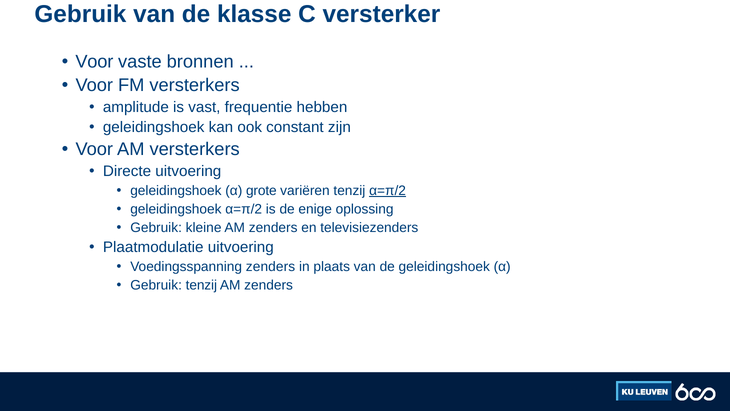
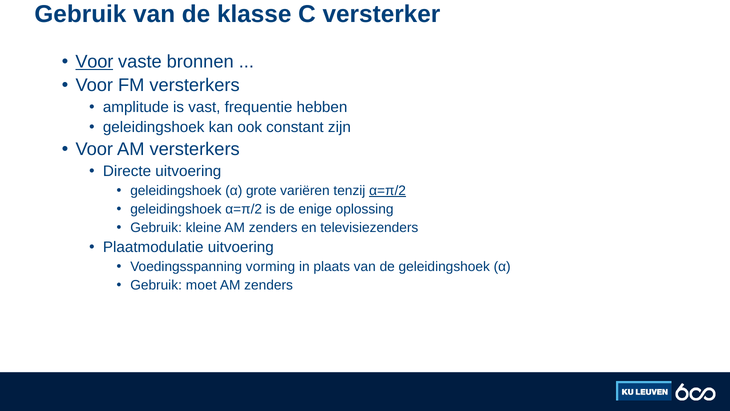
Voor at (94, 62) underline: none -> present
Voedingsspanning zenders: zenders -> vorming
Gebruik tenzij: tenzij -> moet
